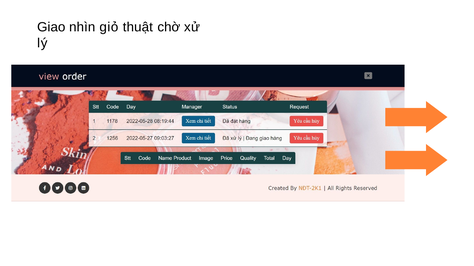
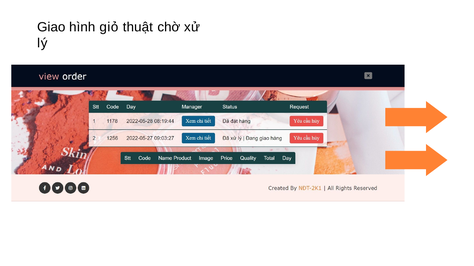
nhìn: nhìn -> hình
